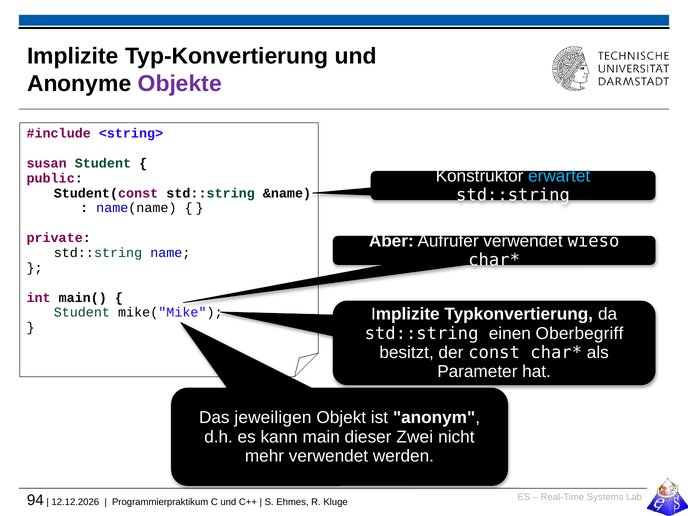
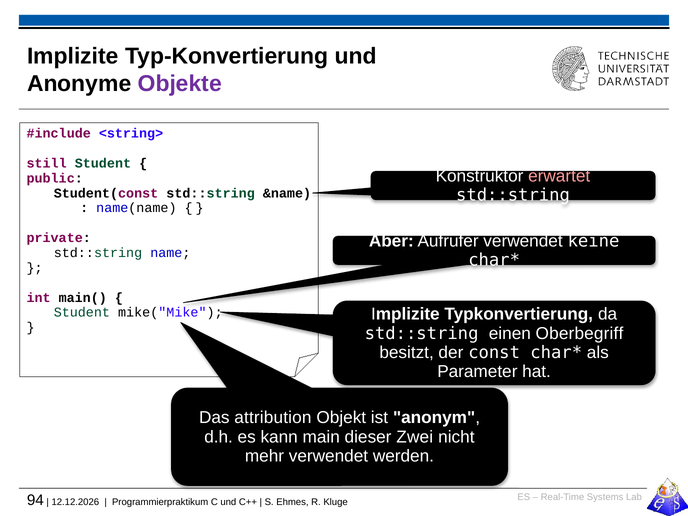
susan: susan -> still
erwartet colour: light blue -> pink
wieso: wieso -> keine
jeweiligen: jeweiligen -> attribution
